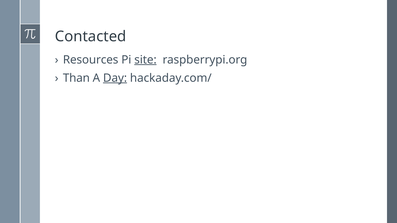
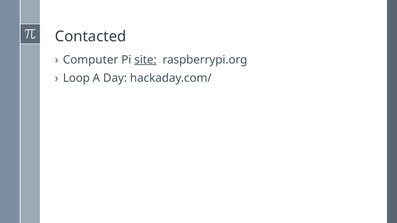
Resources: Resources -> Computer
Than: Than -> Loop
Day underline: present -> none
